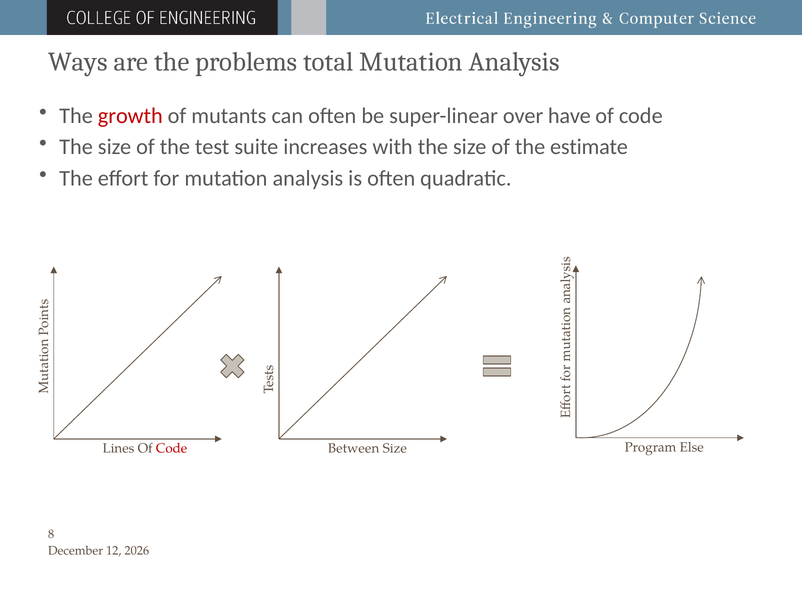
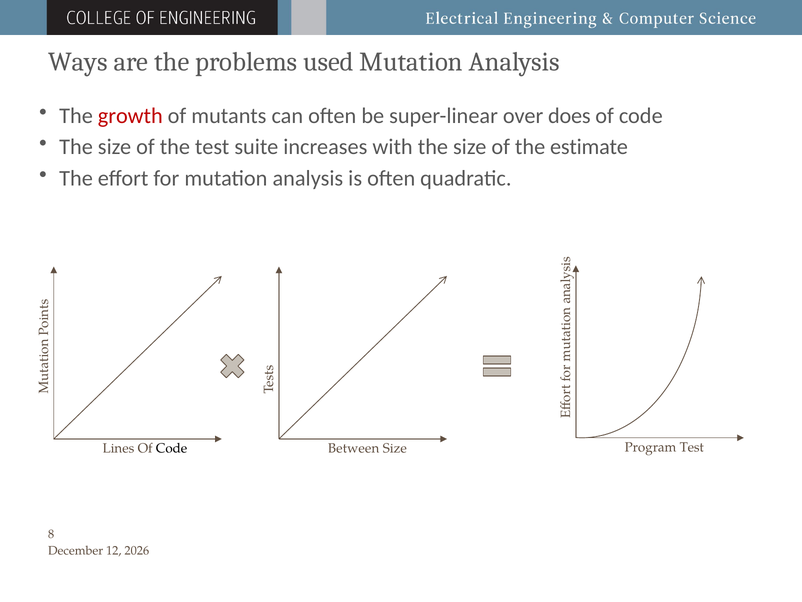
total: total -> used
have: have -> does
Program Else: Else -> Test
Code at (172, 448) colour: red -> black
